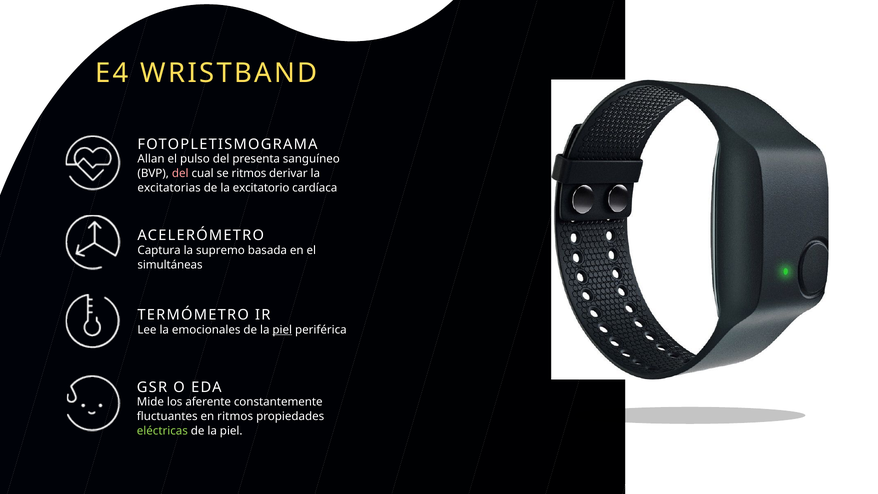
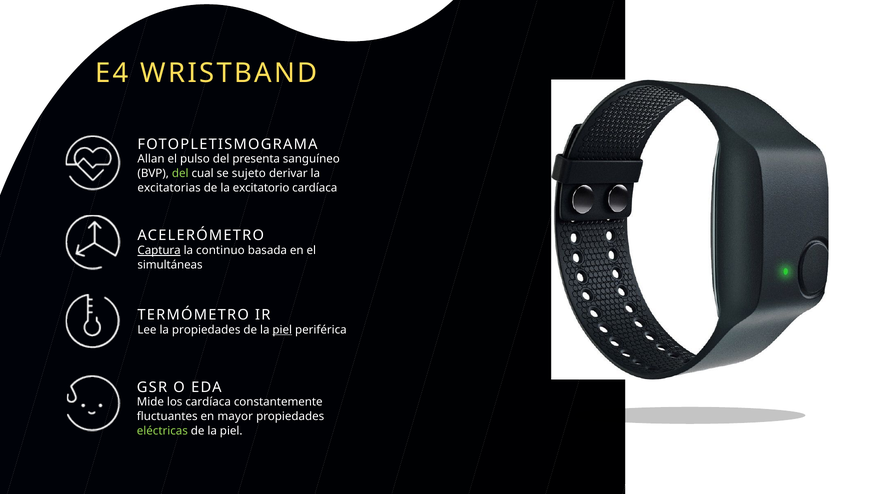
del at (180, 173) colour: pink -> light green
se ritmos: ritmos -> sujeto
Captura underline: none -> present
supremo: supremo -> continuo
la emocionales: emocionales -> propiedades
los aferente: aferente -> cardíaca
en ritmos: ritmos -> mayor
